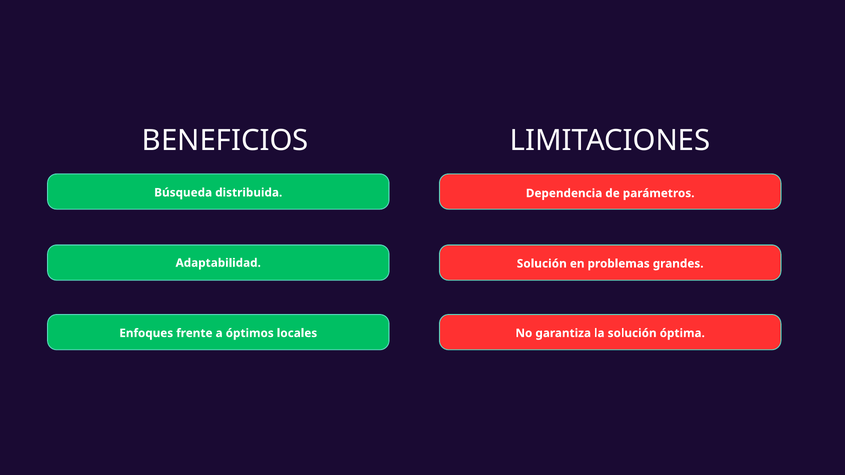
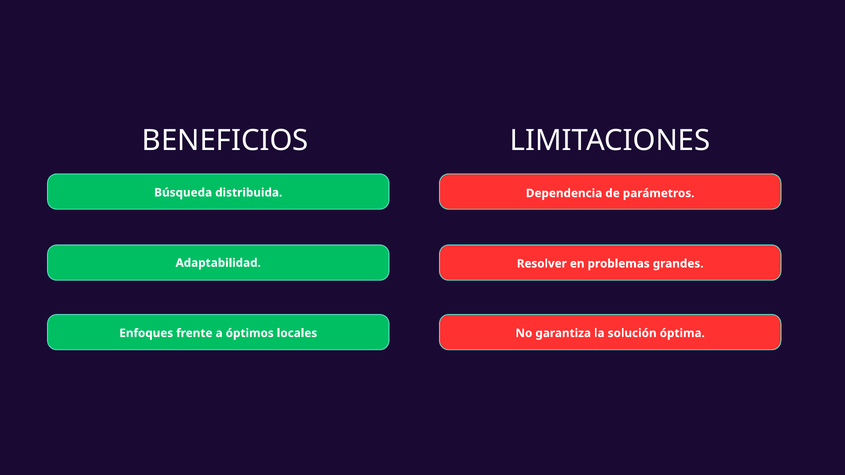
Solución at (542, 264): Solución -> Resolver
